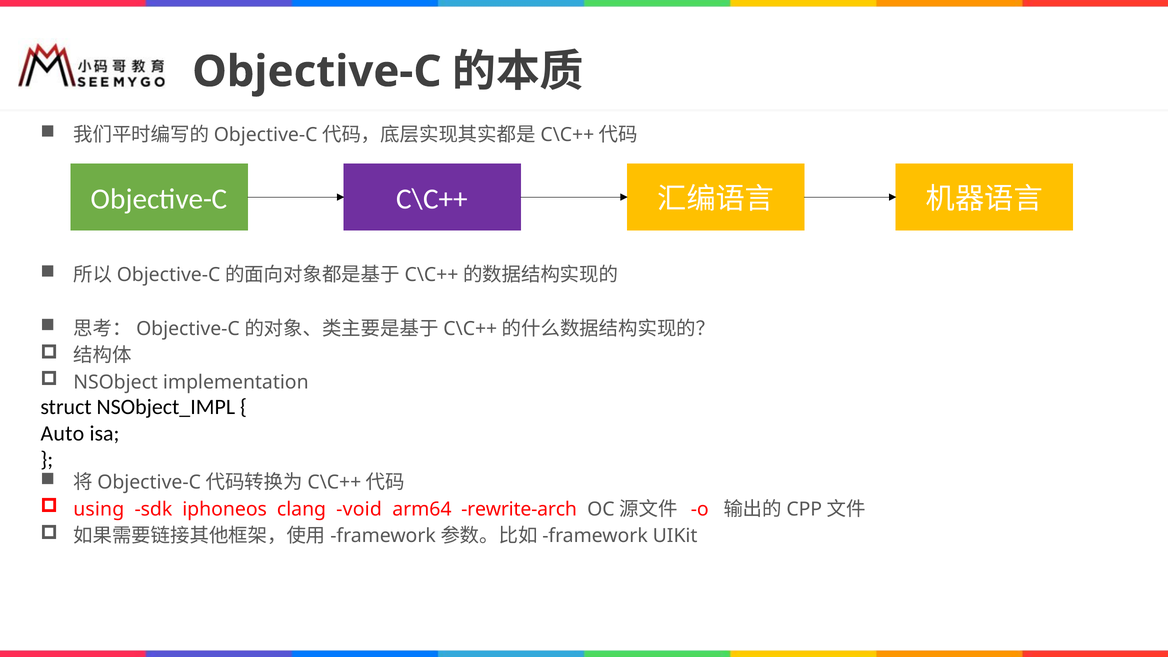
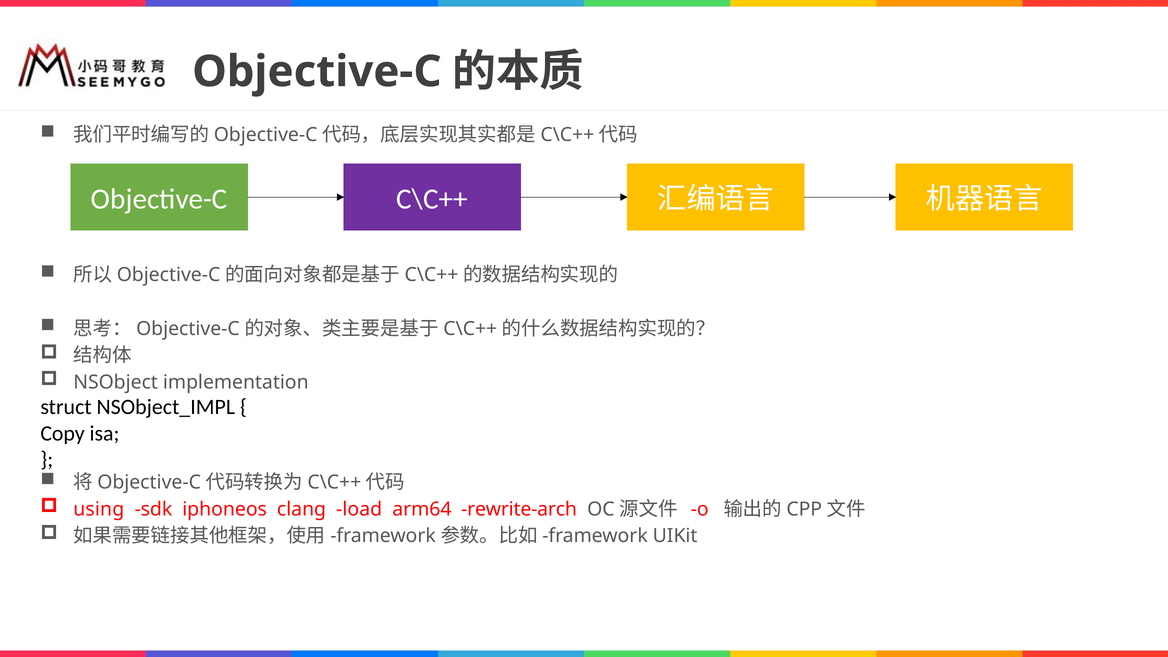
Auto: Auto -> Copy
void: void -> load
